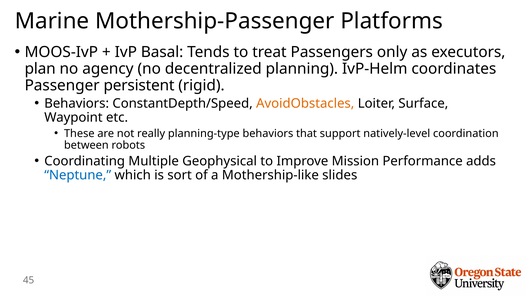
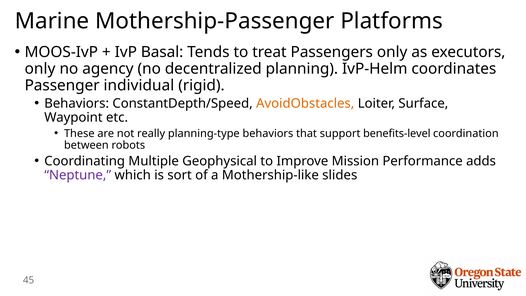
plan at (40, 69): plan -> only
persistent: persistent -> individual
natively-level: natively-level -> benefits-level
Neptune colour: blue -> purple
